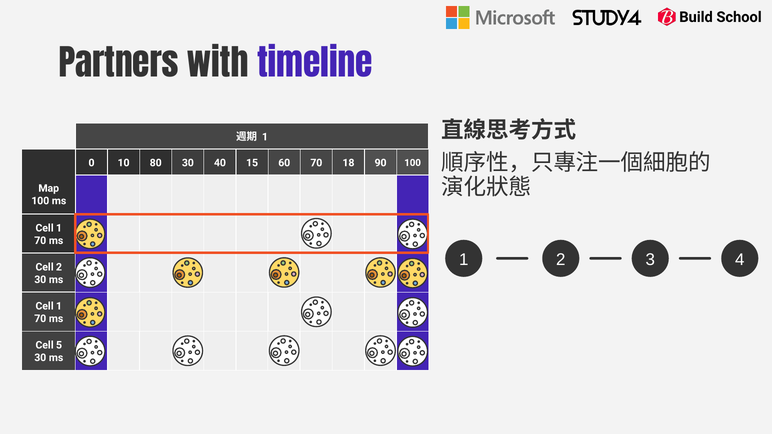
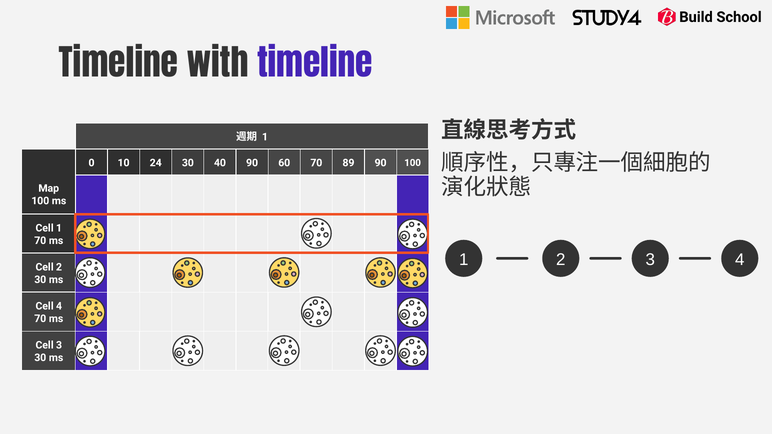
Partners at (119, 65): Partners -> Timeline
80: 80 -> 24
40 15: 15 -> 90
18: 18 -> 89
1 at (59, 306): 1 -> 4
Cell 5: 5 -> 3
